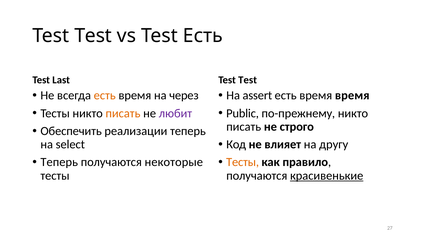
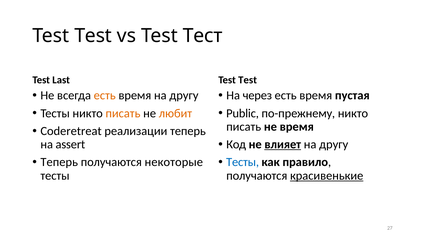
Test Есть: Есть -> Тест
время на через: через -> другу
assert: assert -> через
время время: время -> пустая
любит colour: purple -> orange
не строго: строго -> время
Обеспечить: Обеспечить -> Coderetreat
влияет underline: none -> present
select: select -> assert
Тесты at (243, 162) colour: orange -> blue
